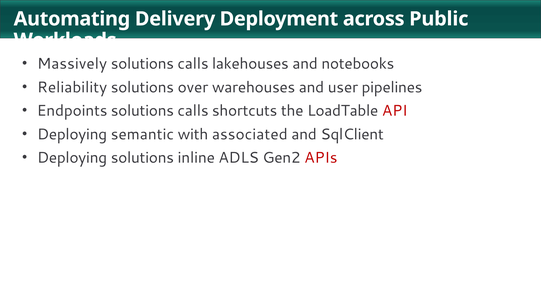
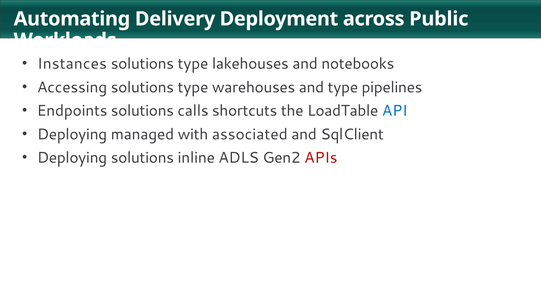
Massively: Massively -> Instances
calls at (193, 64): calls -> type
Reliability: Reliability -> Accessing
over at (193, 87): over -> type
and user: user -> type
API colour: red -> blue
semantic: semantic -> managed
